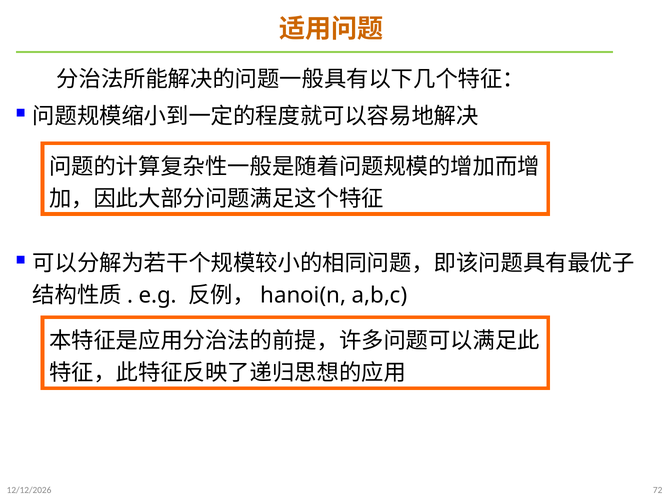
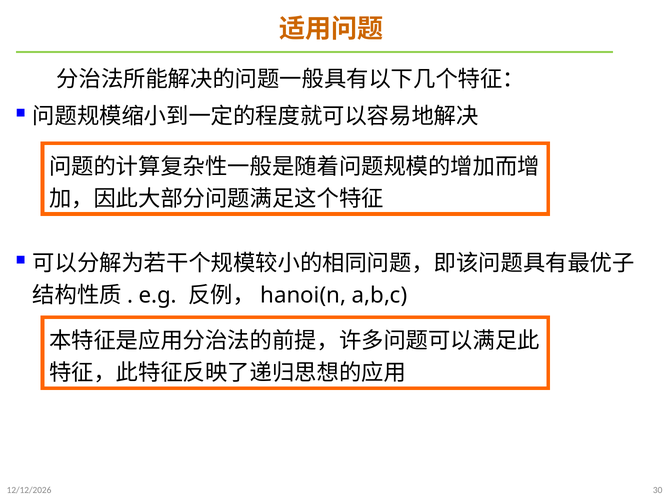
72: 72 -> 30
